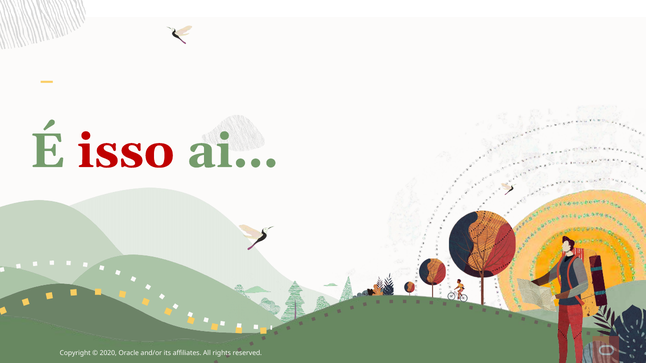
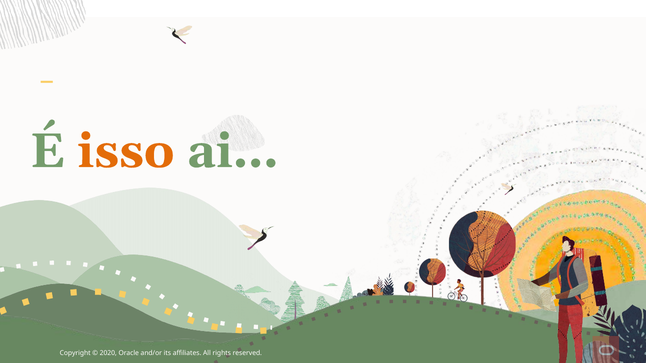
isso colour: red -> orange
